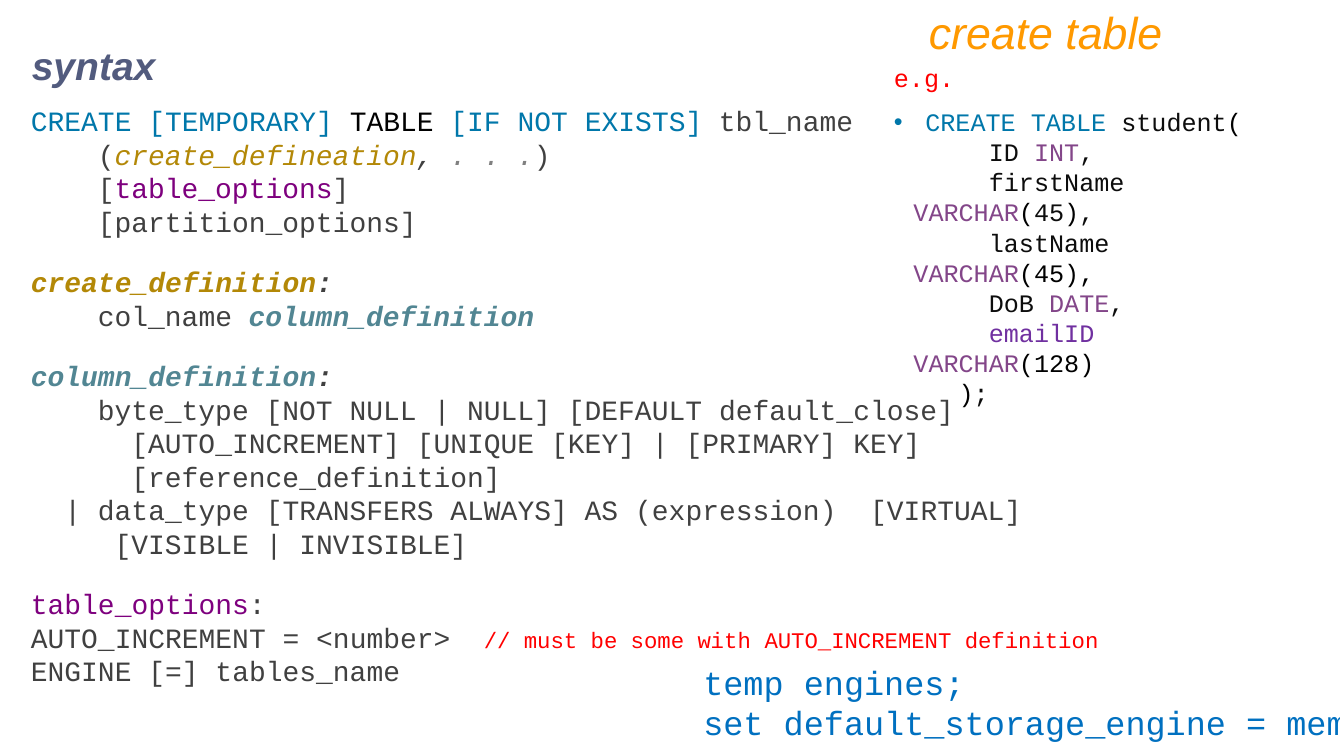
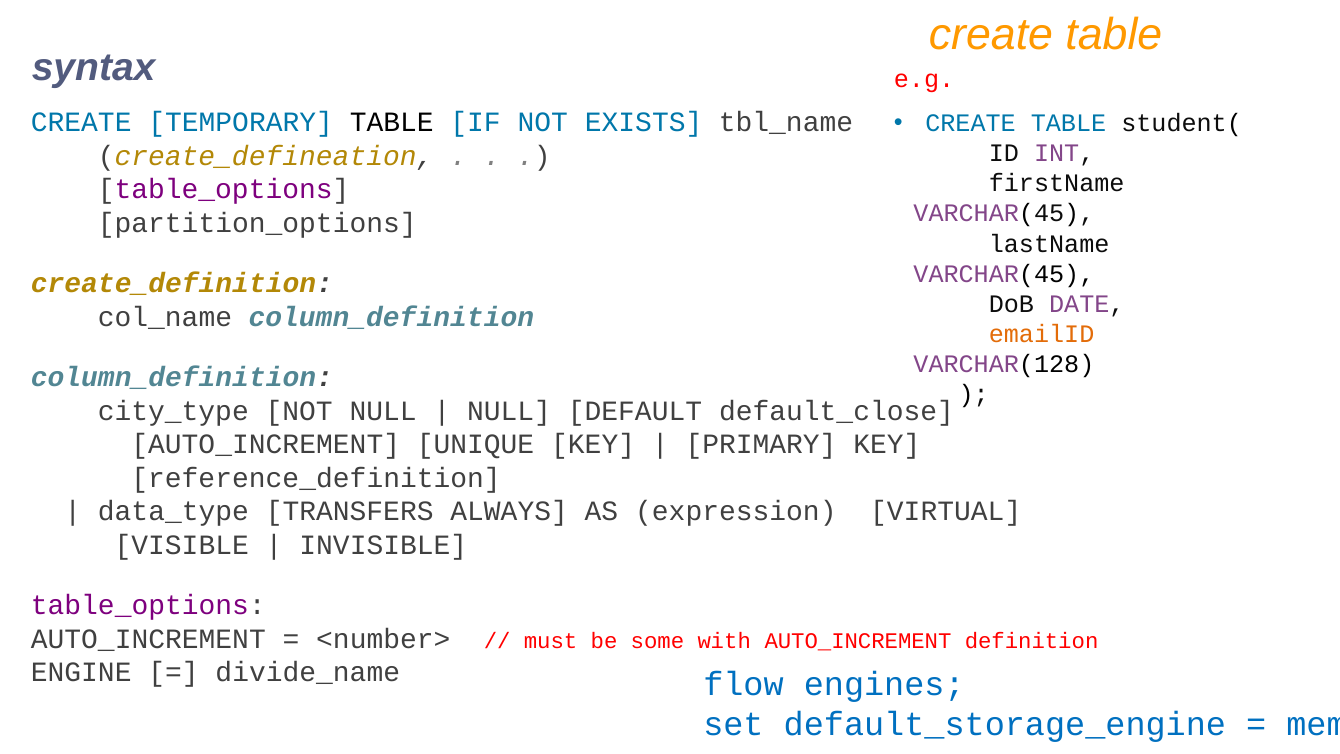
emailID colour: purple -> orange
byte_type: byte_type -> city_type
tables_name: tables_name -> divide_name
temp: temp -> flow
